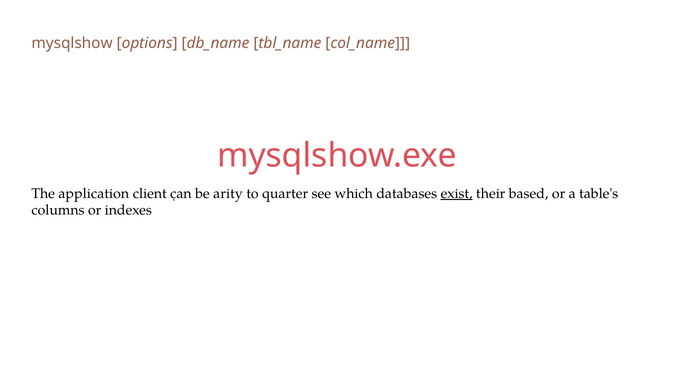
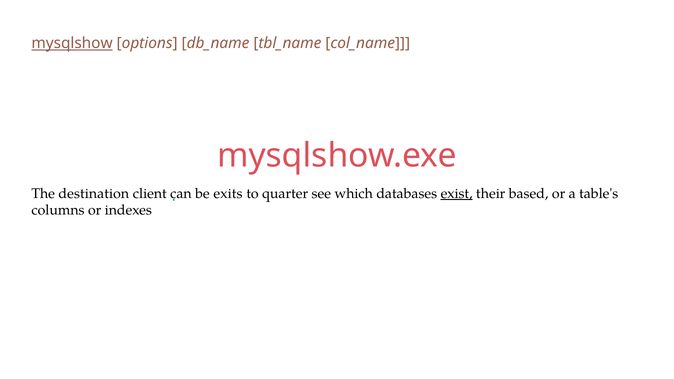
mysqlshow underline: none -> present
application: application -> destination
arity: arity -> exits
